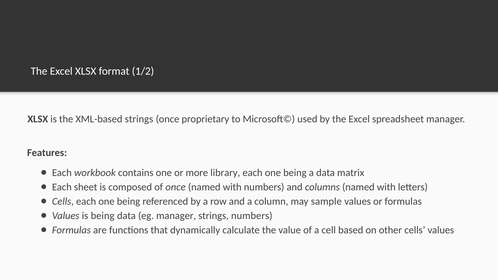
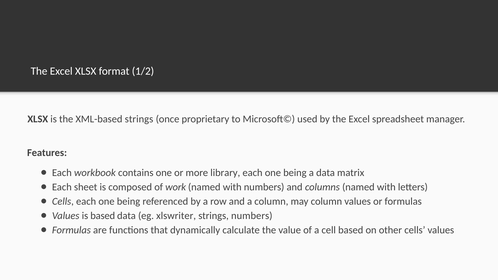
of once: once -> work
may sample: sample -> column
is being: being -> based
eg manager: manager -> xlswriter
